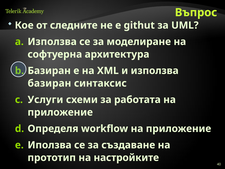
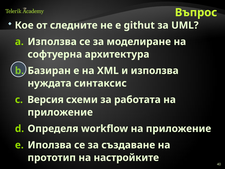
базиран at (49, 83): базиран -> нуждата
Услуги: Услуги -> Версия
